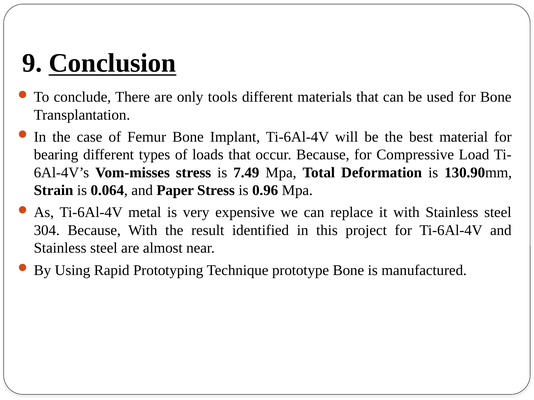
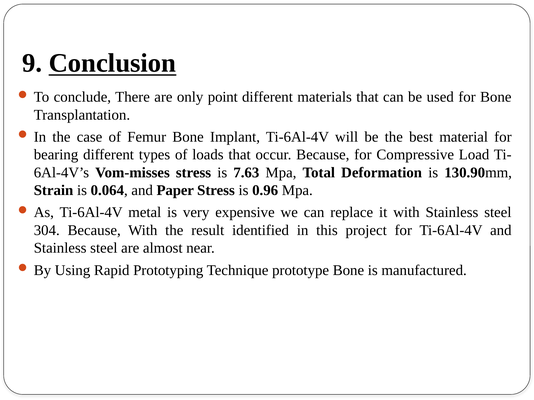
tools: tools -> point
7.49: 7.49 -> 7.63
